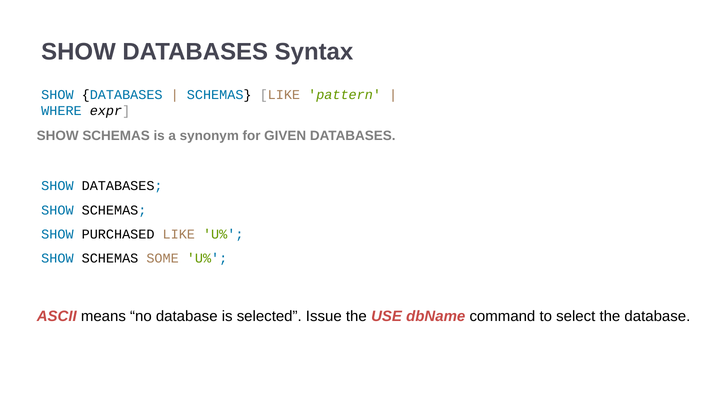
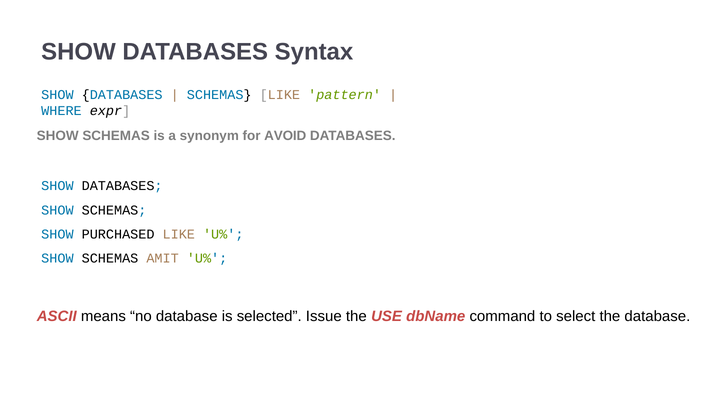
GIVEN: GIVEN -> AVOID
SOME: SOME -> AMIT
